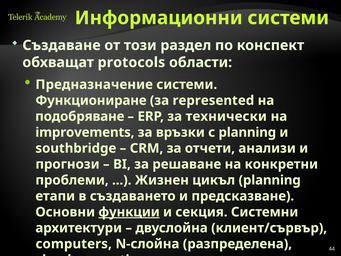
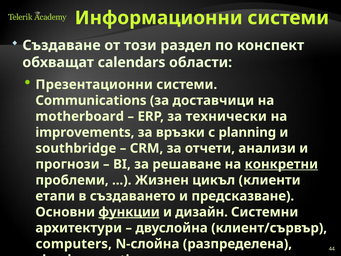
protocols: protocols -> calendars
Предназначение: Предназначение -> Презентационни
Функциониране: Функциониране -> Communications
represented: represented -> доставчици
подобряване: подобряване -> motherboard
конкретни underline: none -> present
цикъл planning: planning -> клиенти
секция: секция -> дизайн
